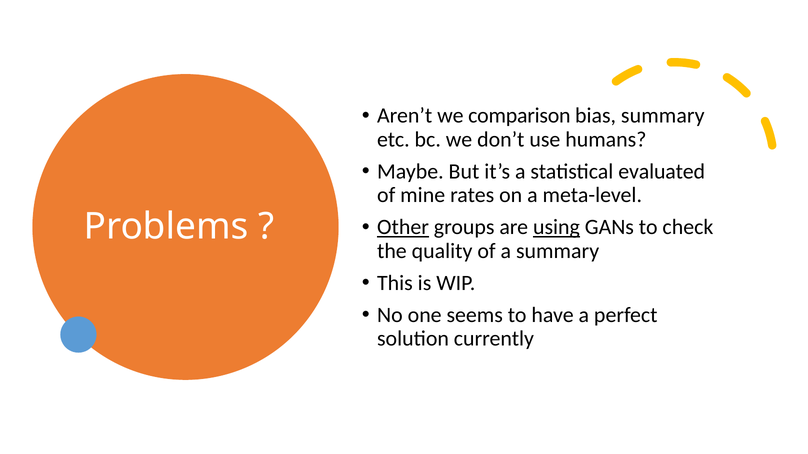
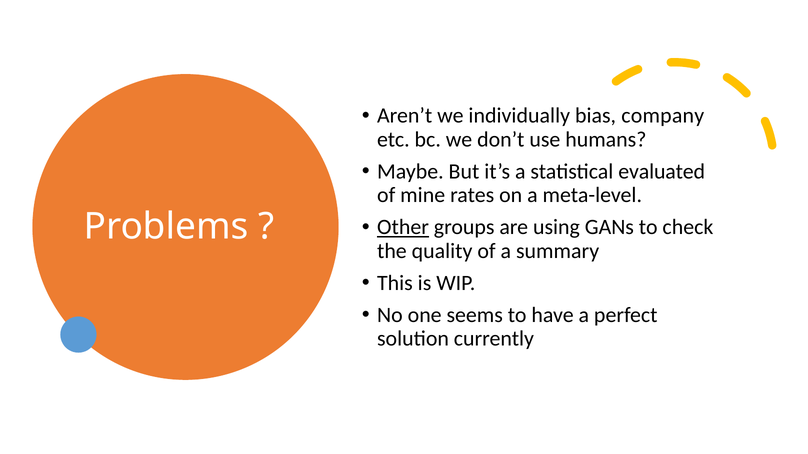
comparison: comparison -> individually
bias summary: summary -> company
using underline: present -> none
